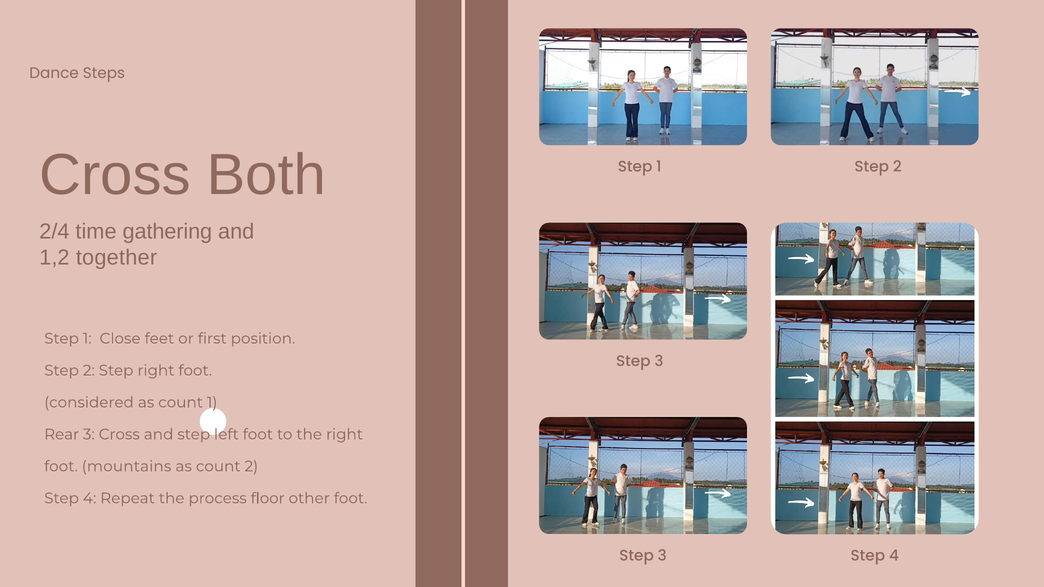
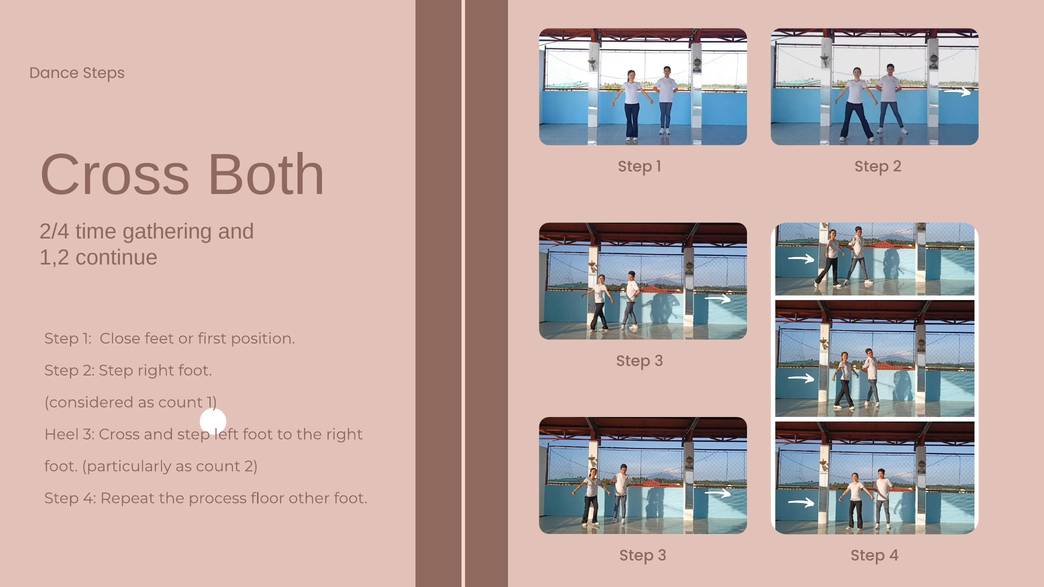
together: together -> continue
Rear: Rear -> Heel
mountains: mountains -> particularly
